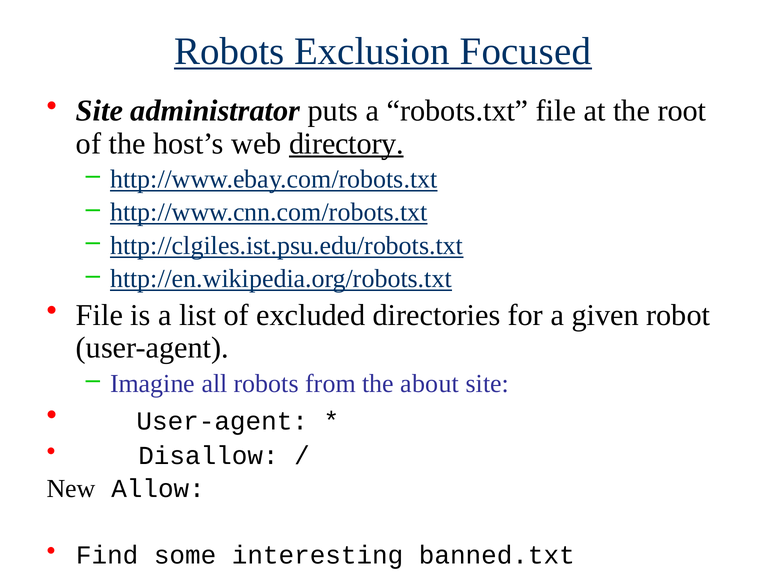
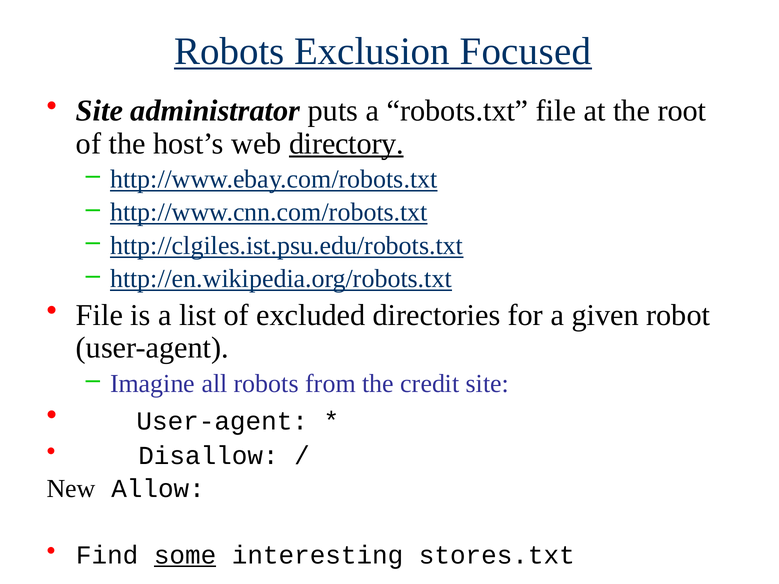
about: about -> credit
some underline: none -> present
banned.txt: banned.txt -> stores.txt
